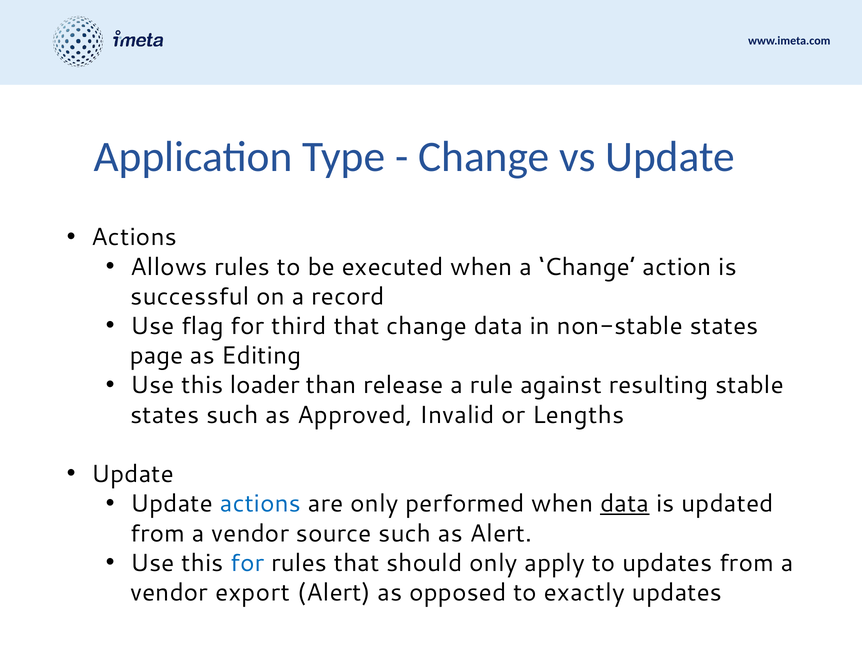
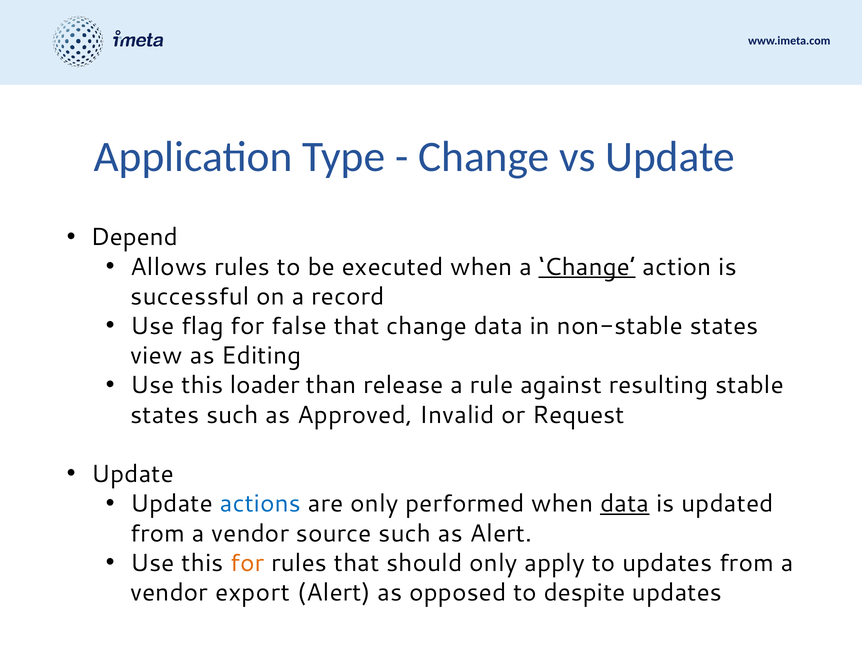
Actions at (134, 237): Actions -> Depend
Change at (587, 267) underline: none -> present
third: third -> false
page: page -> view
Lengths: Lengths -> Request
for at (247, 562) colour: blue -> orange
exactly: exactly -> despite
